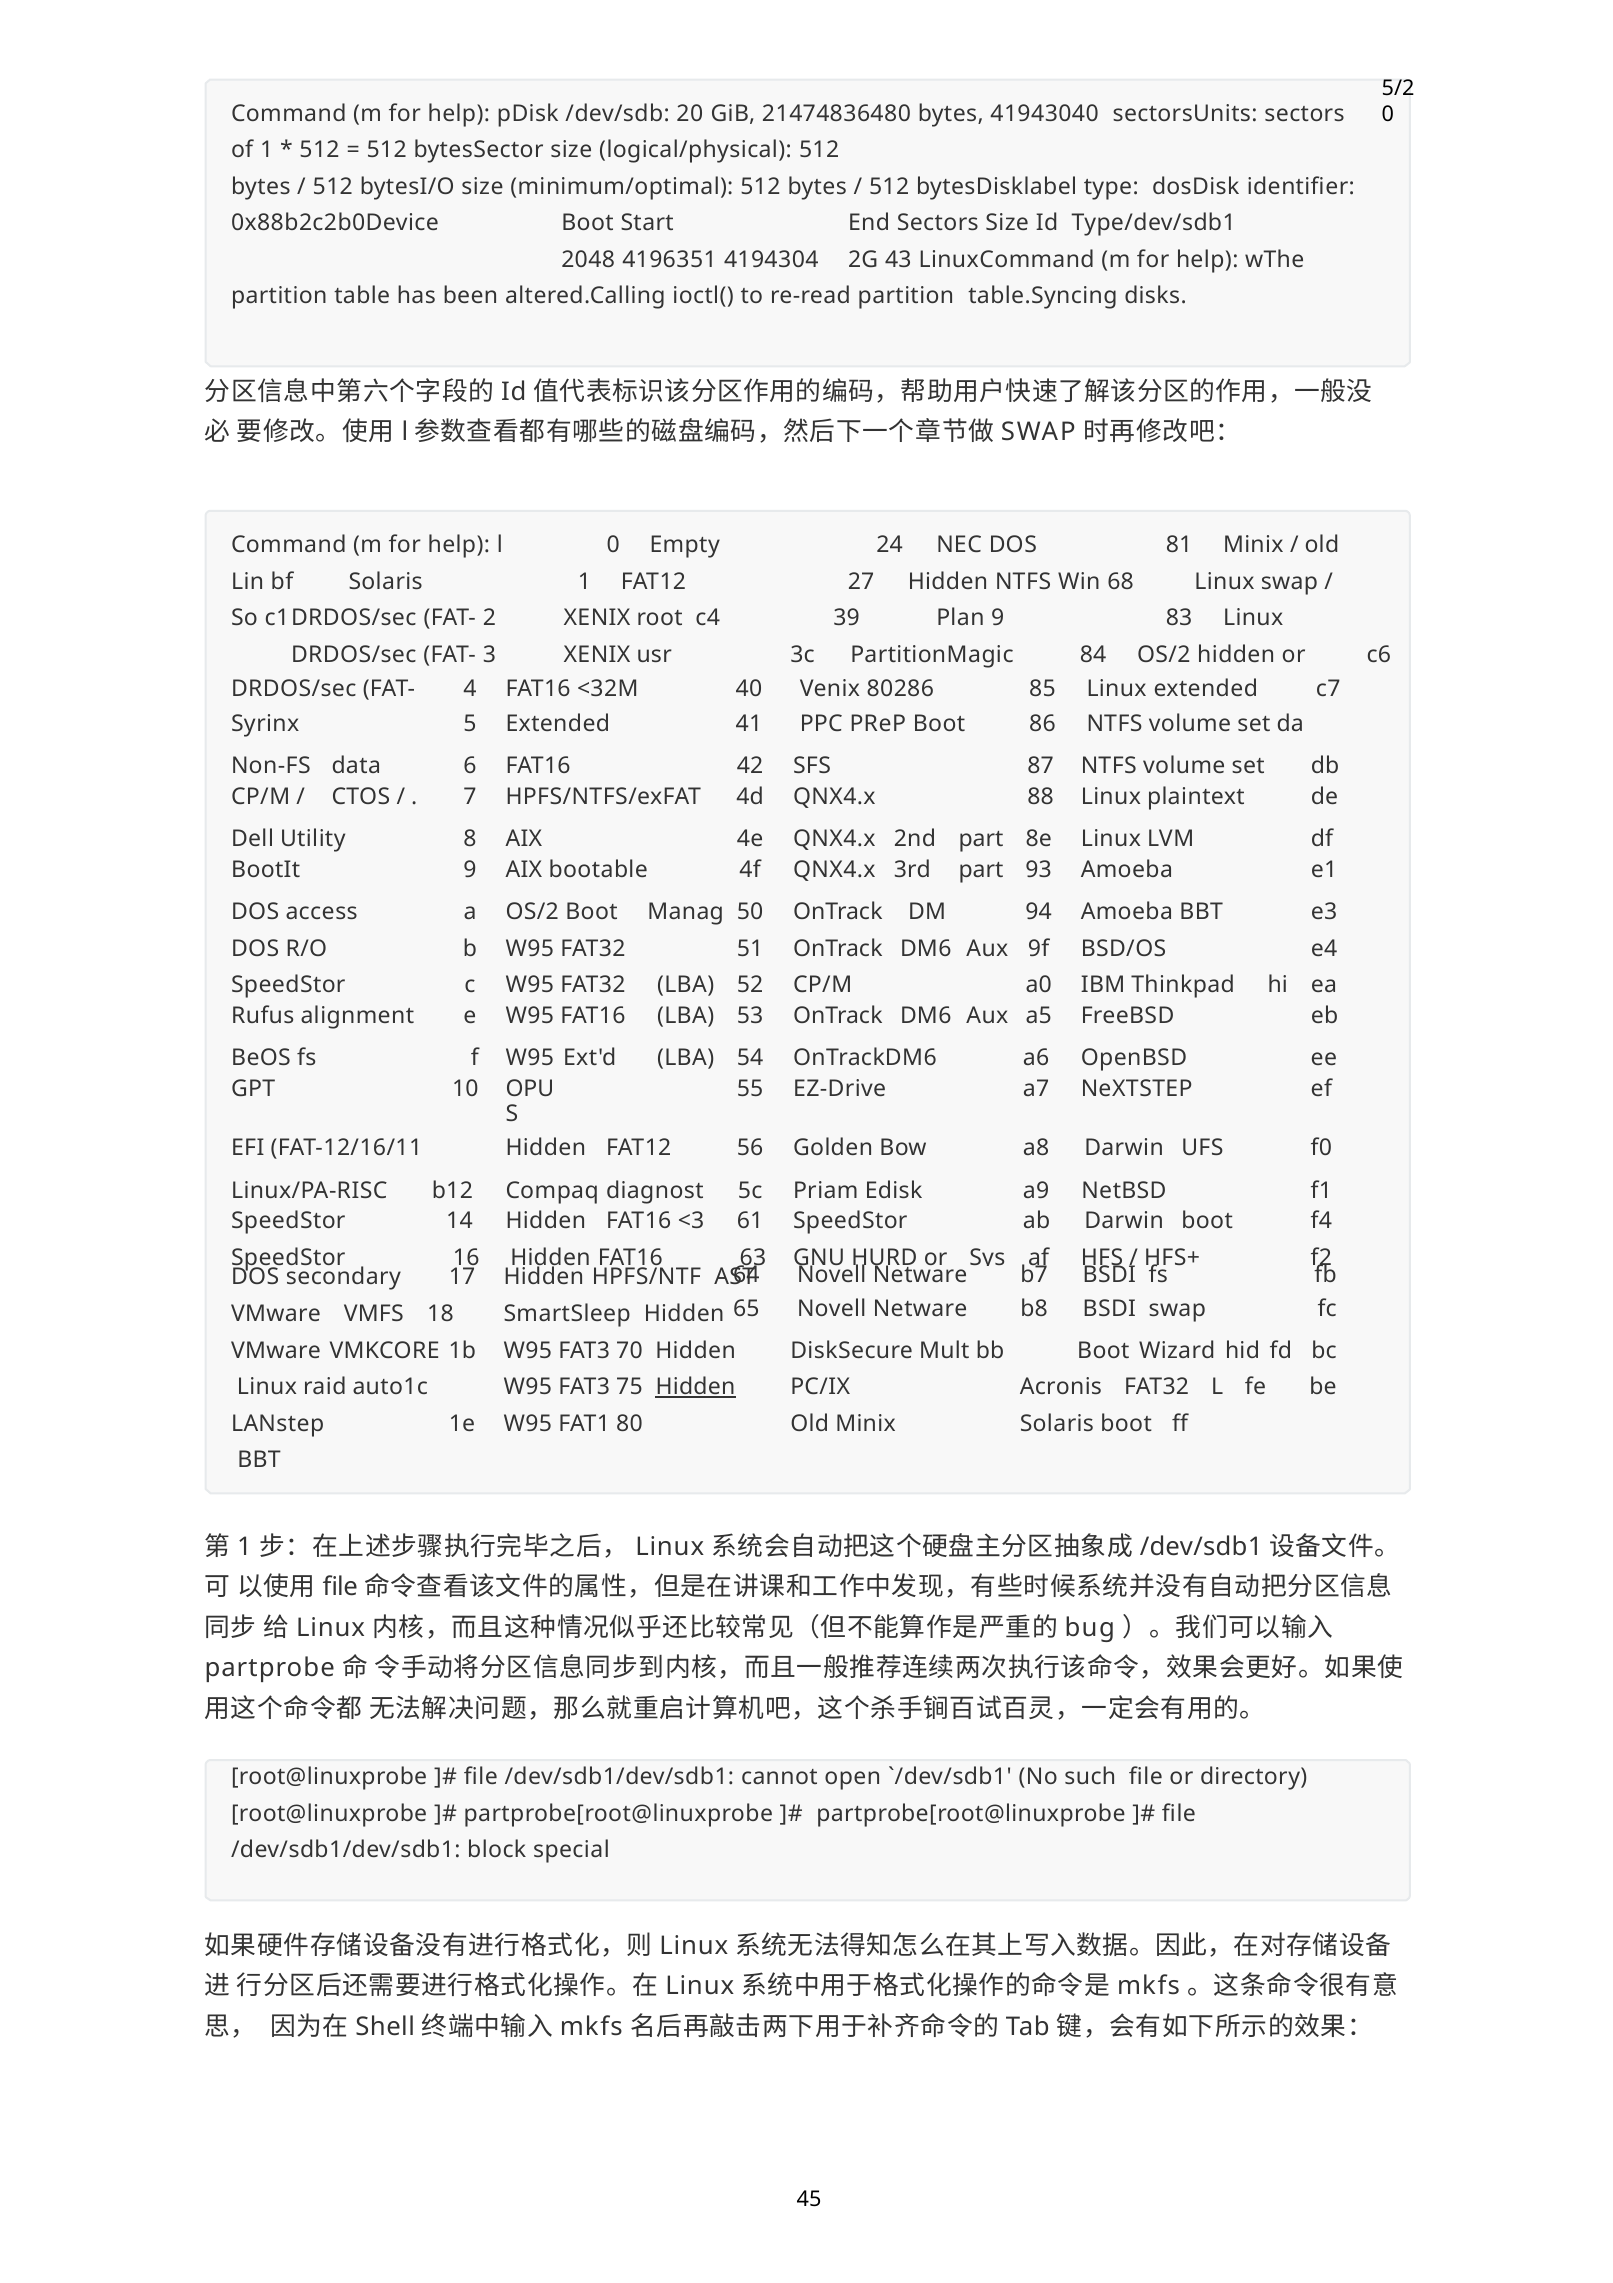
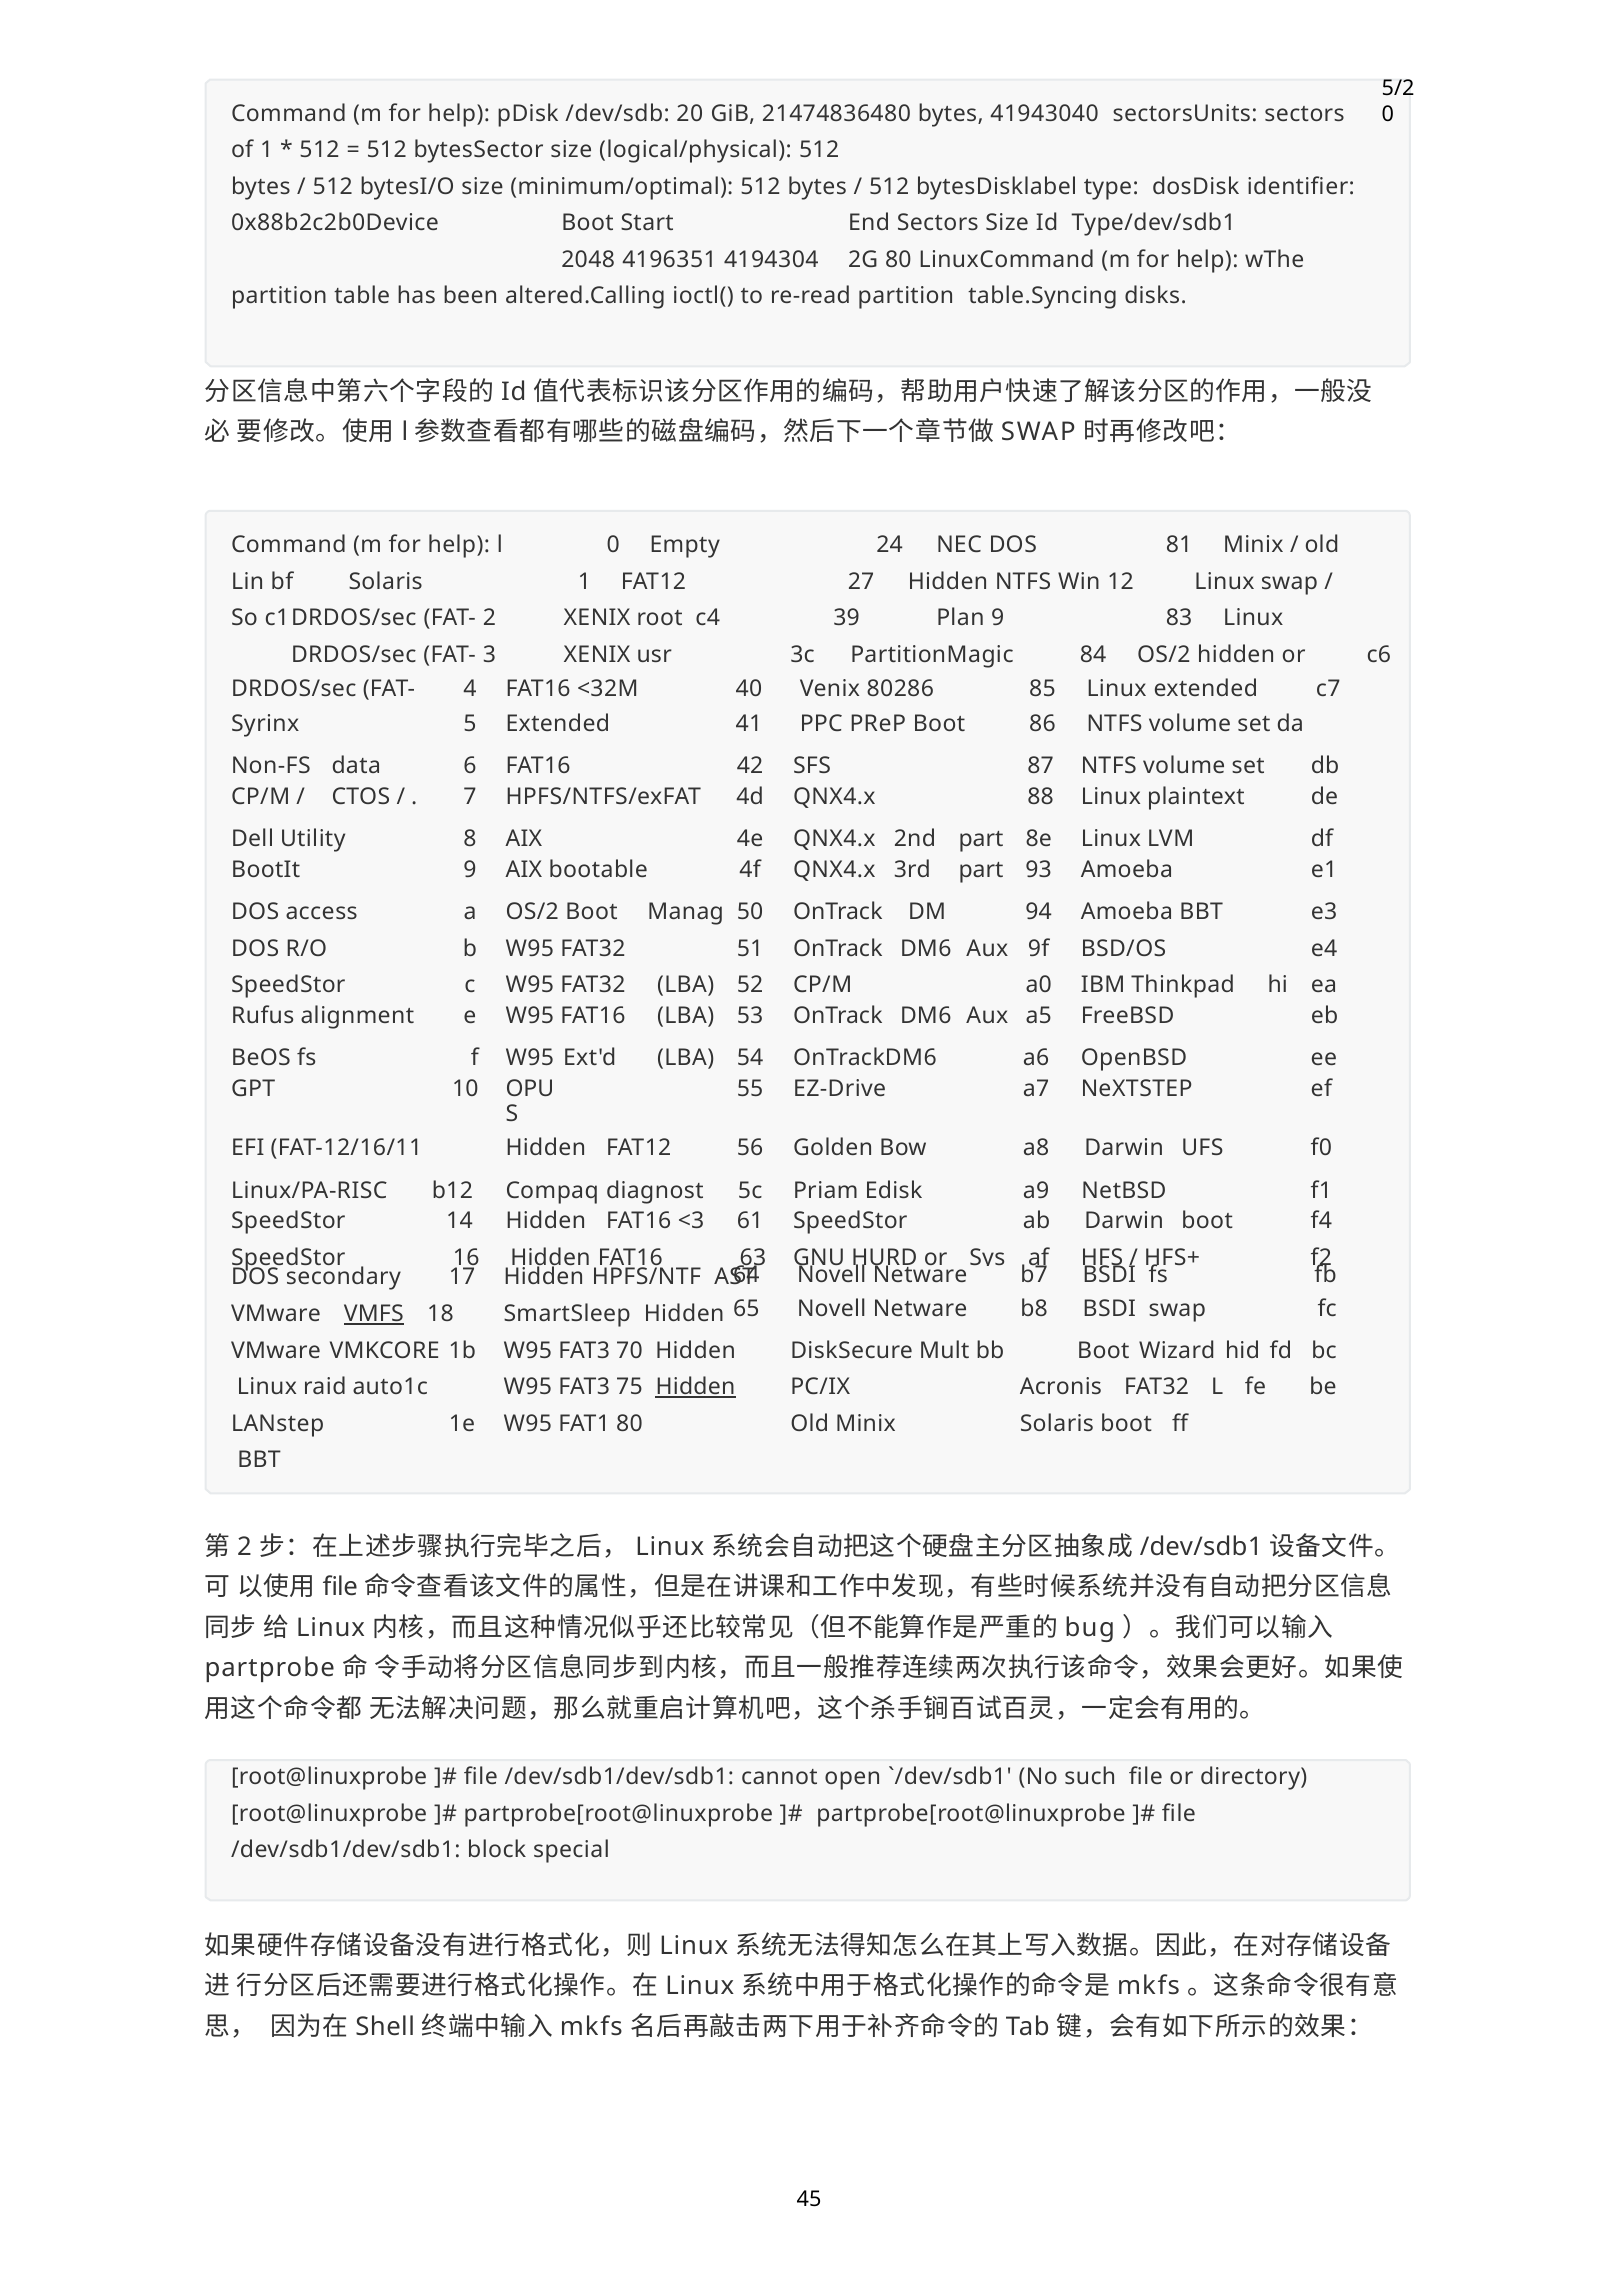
2G 43: 43 -> 80
68: 68 -> 12
VMFS underline: none -> present
1 at (245, 1547): 1 -> 2
